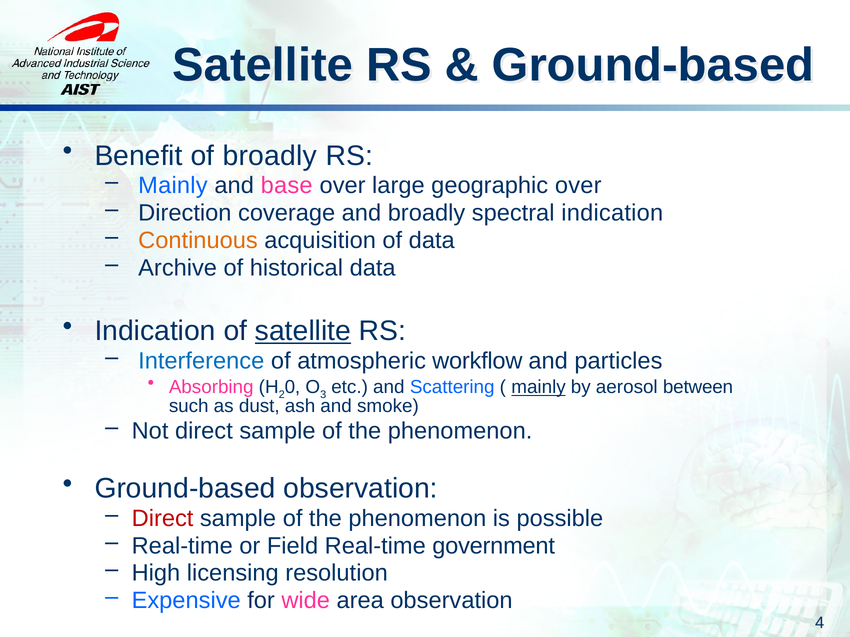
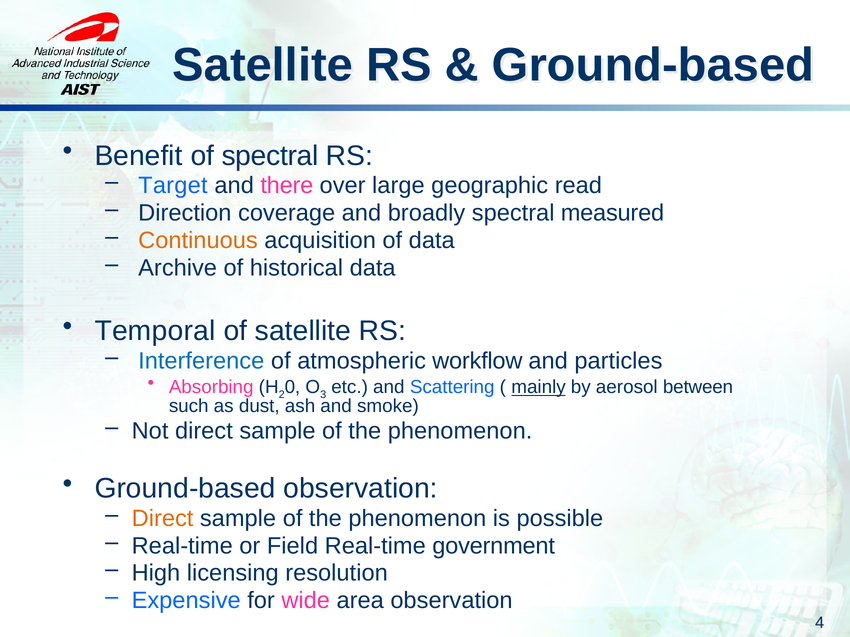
of broadly: broadly -> spectral
Mainly at (173, 186): Mainly -> Target
base: base -> there
geographic over: over -> read
spectral indication: indication -> measured
Indication at (155, 331): Indication -> Temporal
satellite at (303, 331) underline: present -> none
Direct at (163, 519) colour: red -> orange
